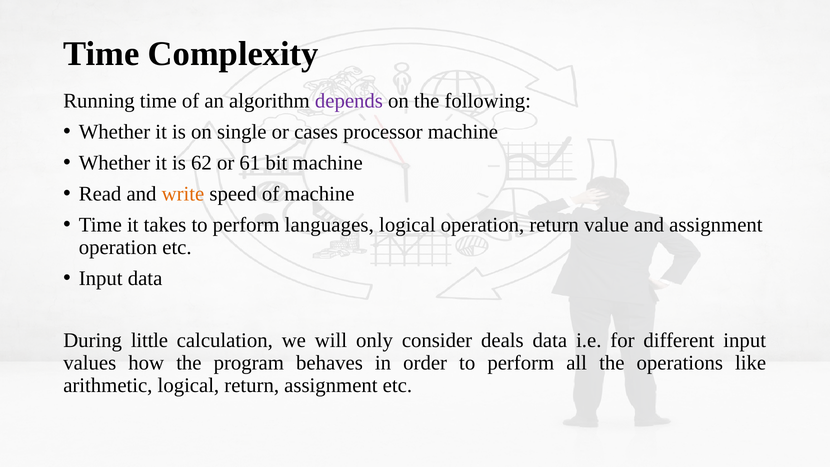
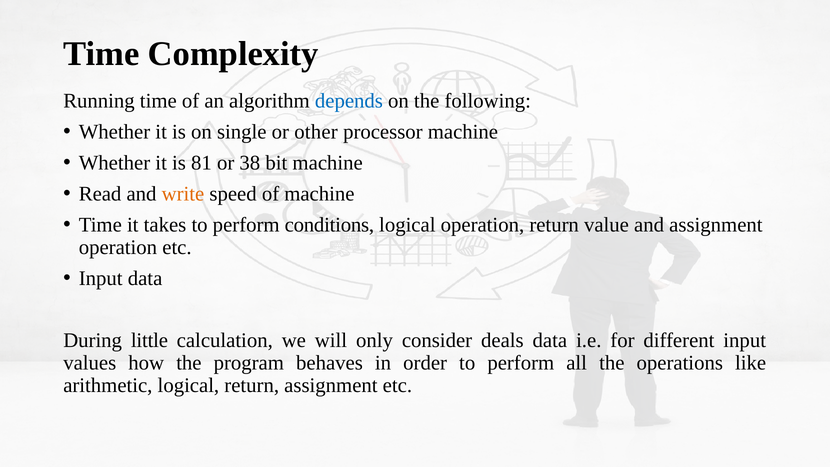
depends colour: purple -> blue
cases: cases -> other
62: 62 -> 81
61: 61 -> 38
languages: languages -> conditions
